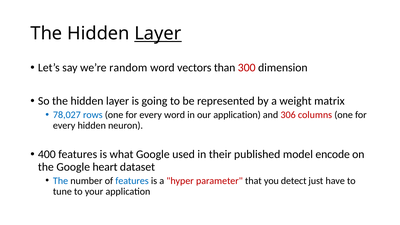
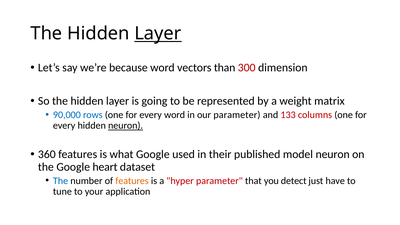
random: random -> because
78,027: 78,027 -> 90,000
our application: application -> parameter
306: 306 -> 133
neuron at (126, 126) underline: none -> present
400: 400 -> 360
model encode: encode -> neuron
features at (132, 181) colour: blue -> orange
